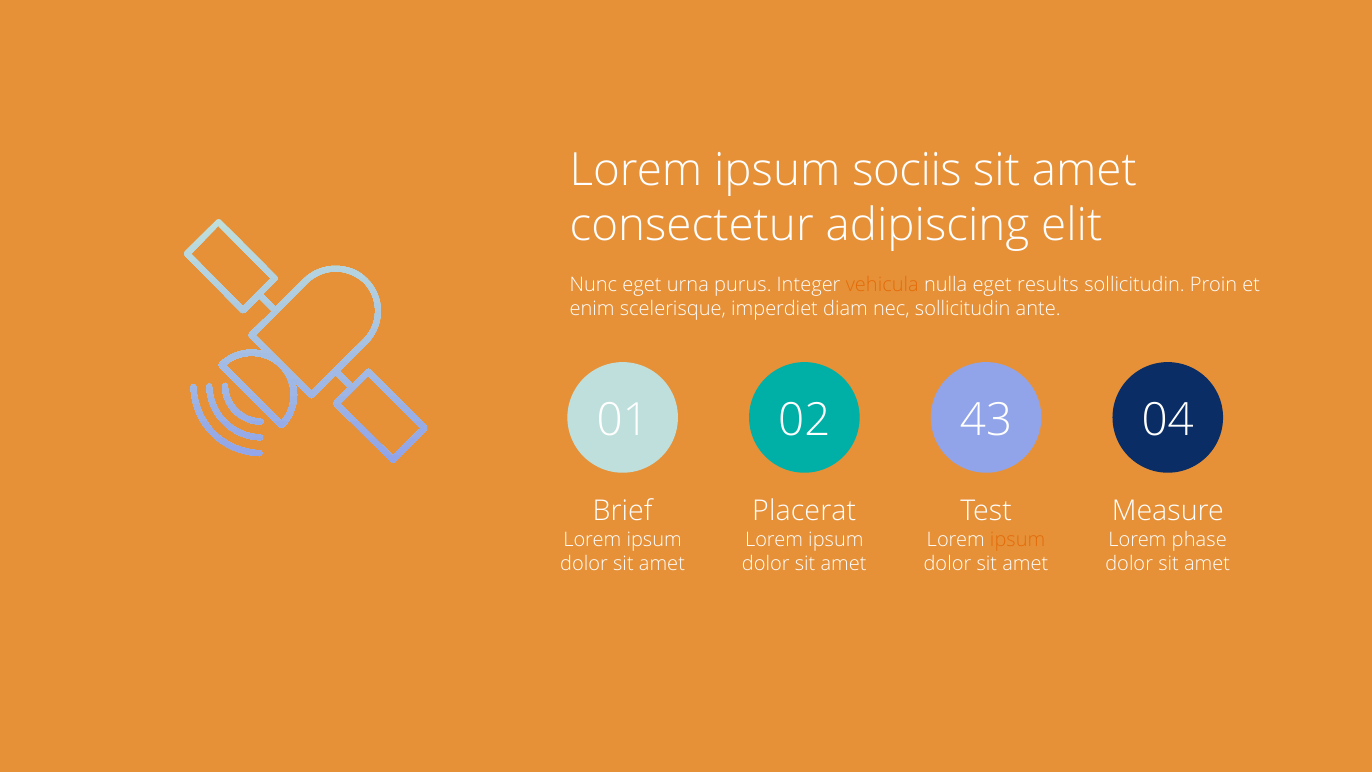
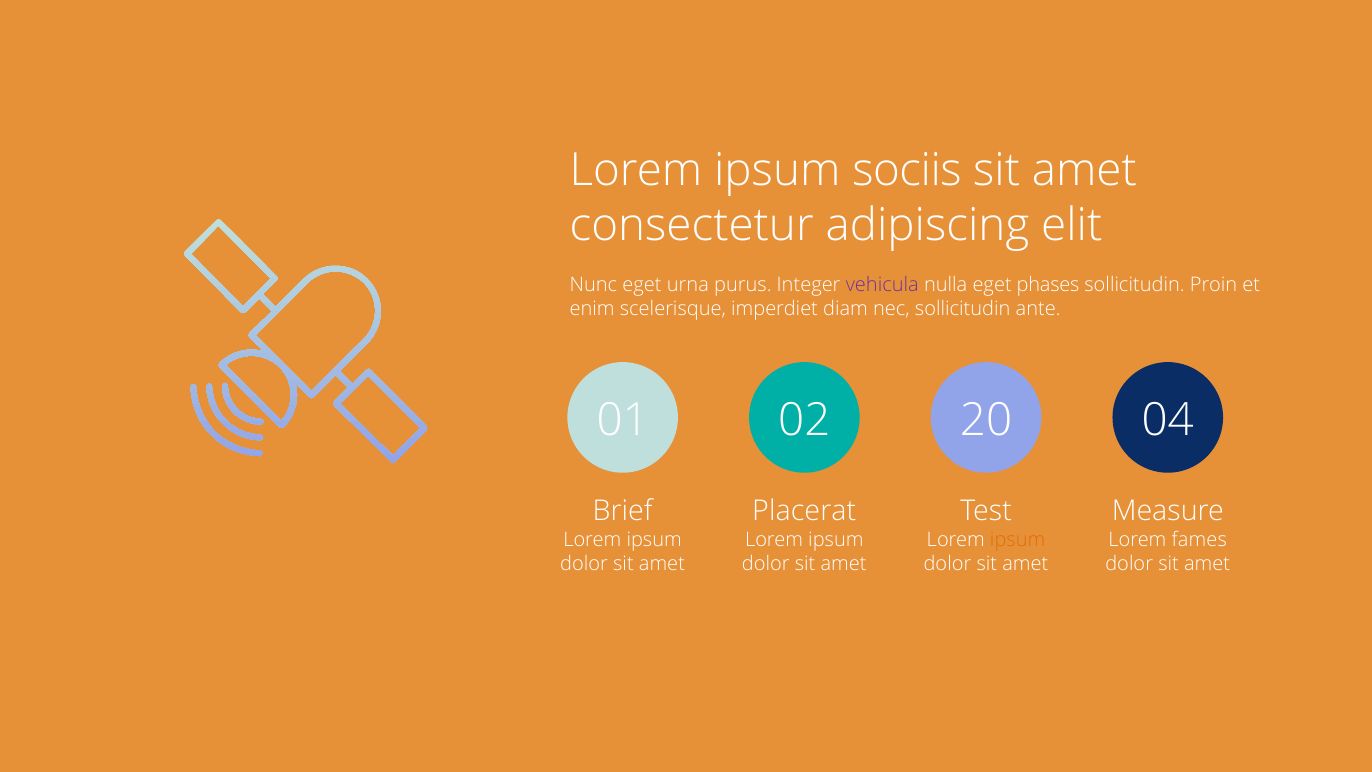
vehicula colour: orange -> purple
results: results -> phases
43: 43 -> 20
phase: phase -> fames
